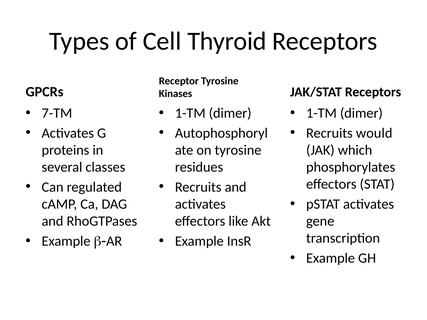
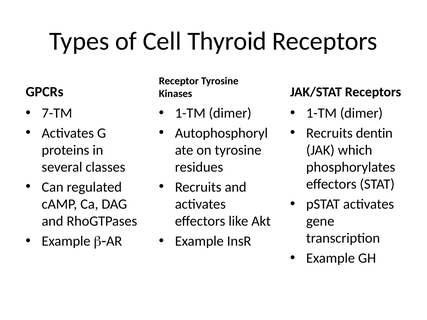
would: would -> dentin
